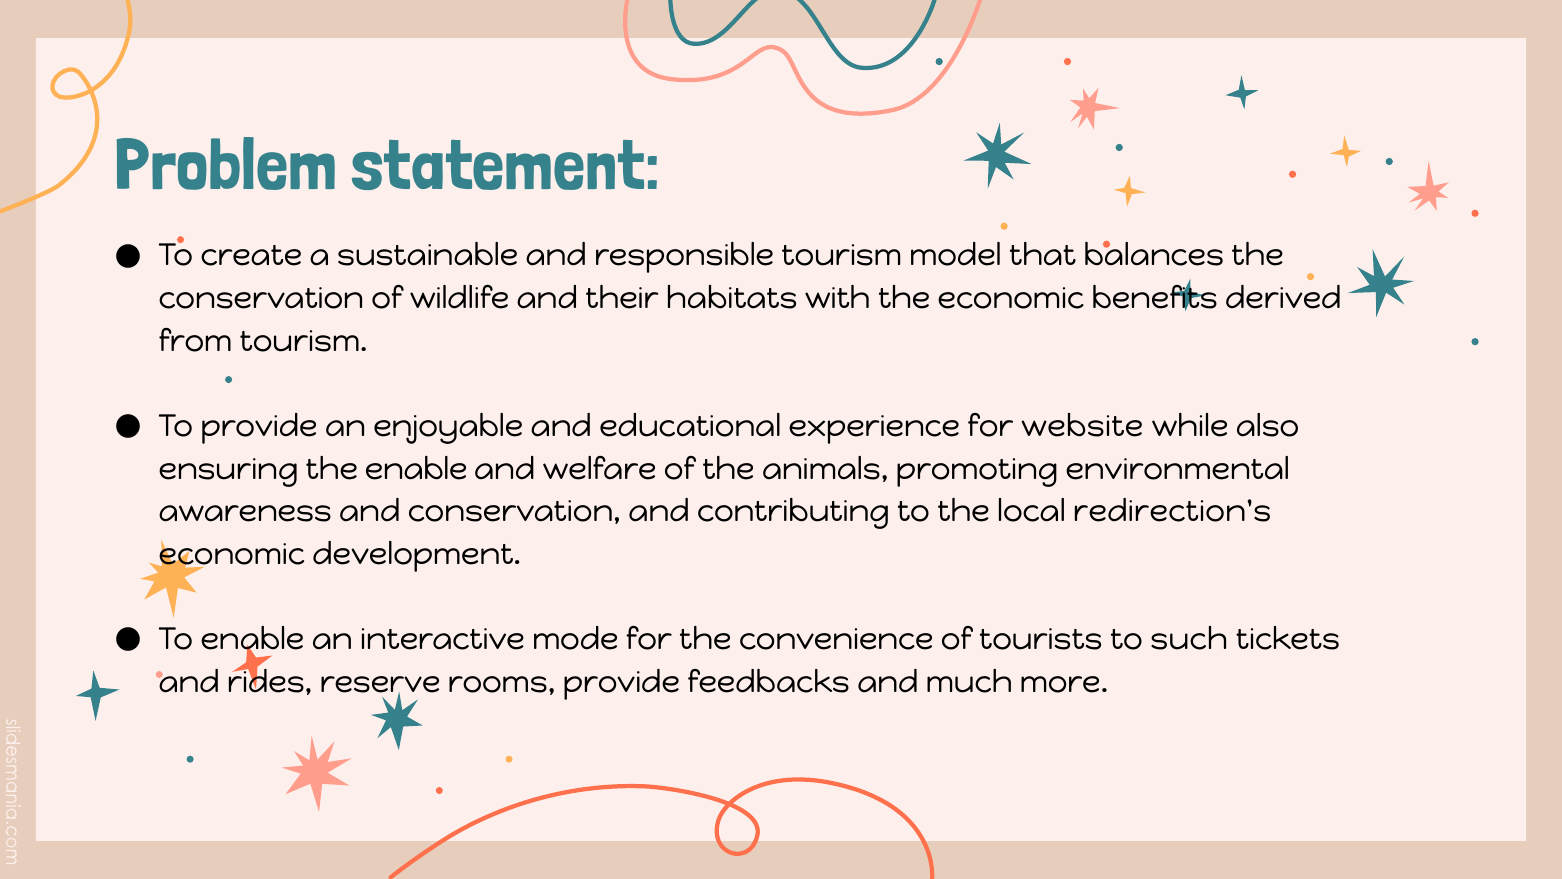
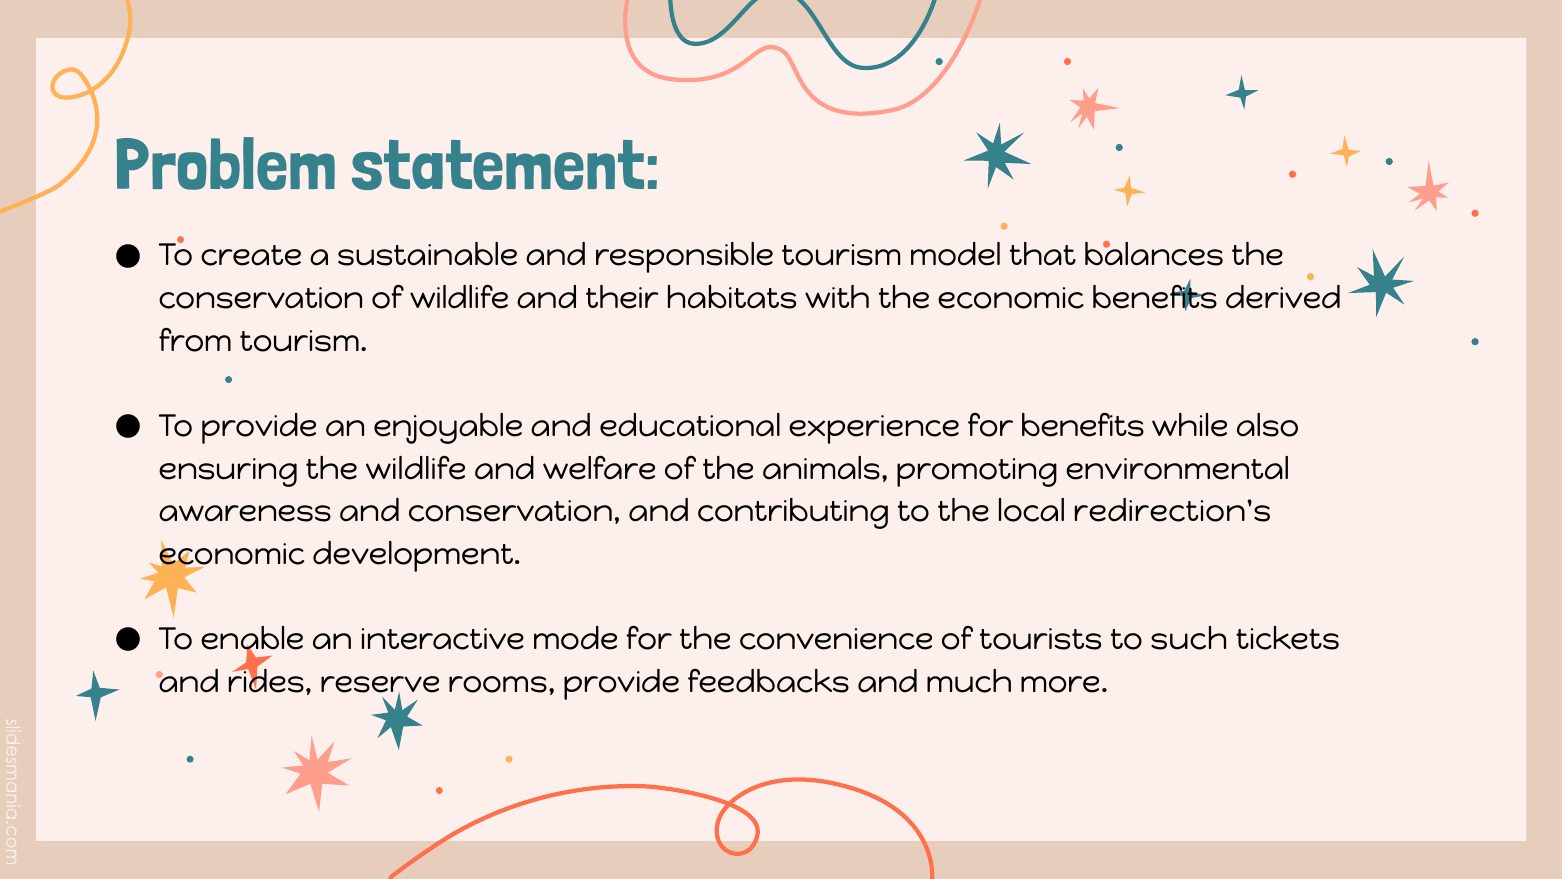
for website: website -> benefits
the enable: enable -> wildlife
